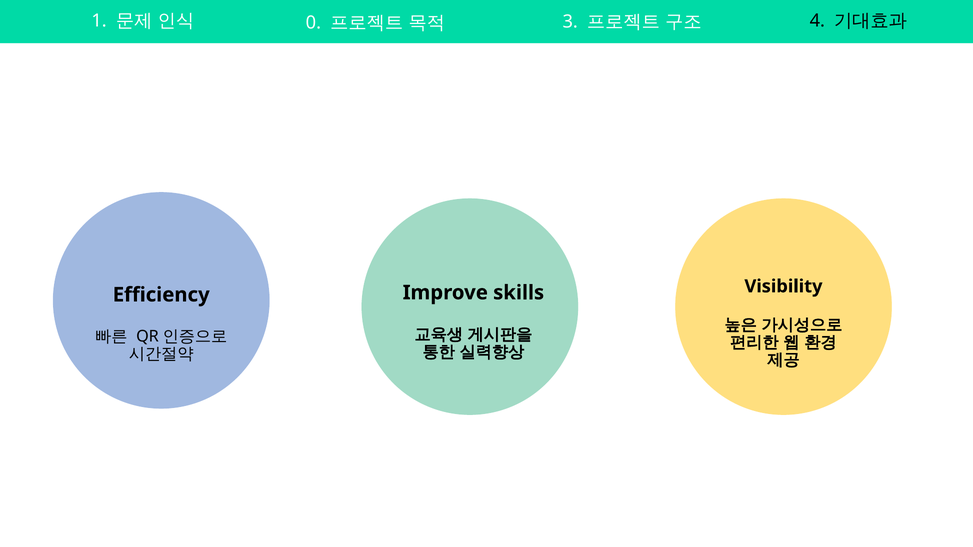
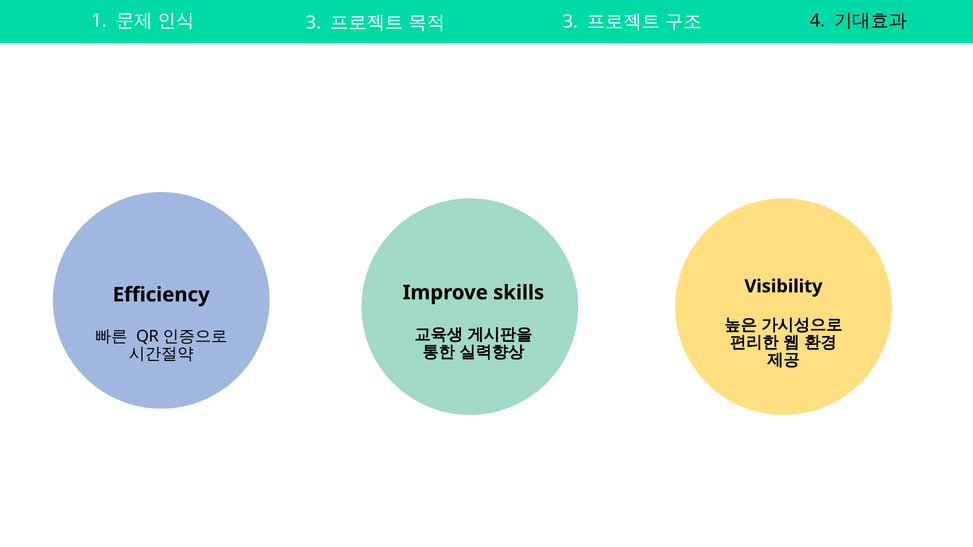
0 at (313, 23): 0 -> 3
